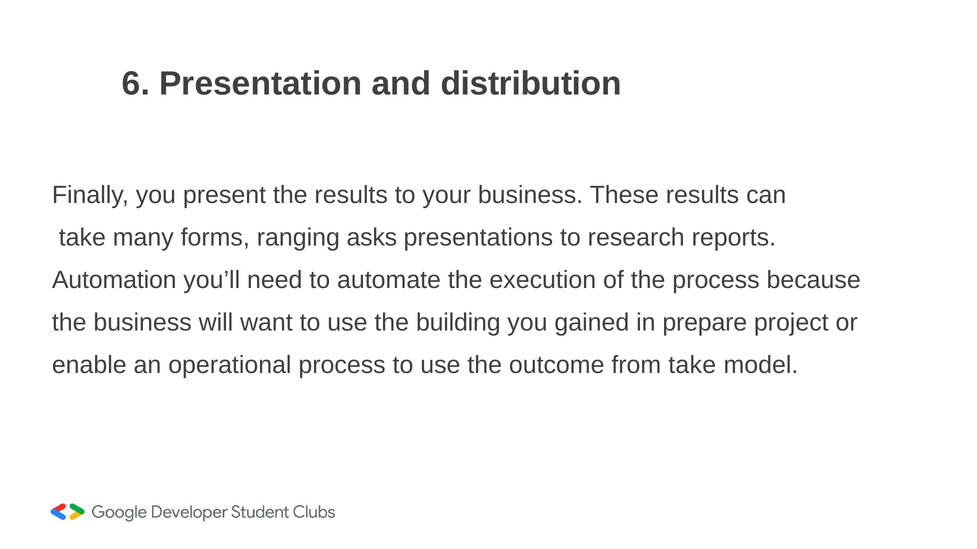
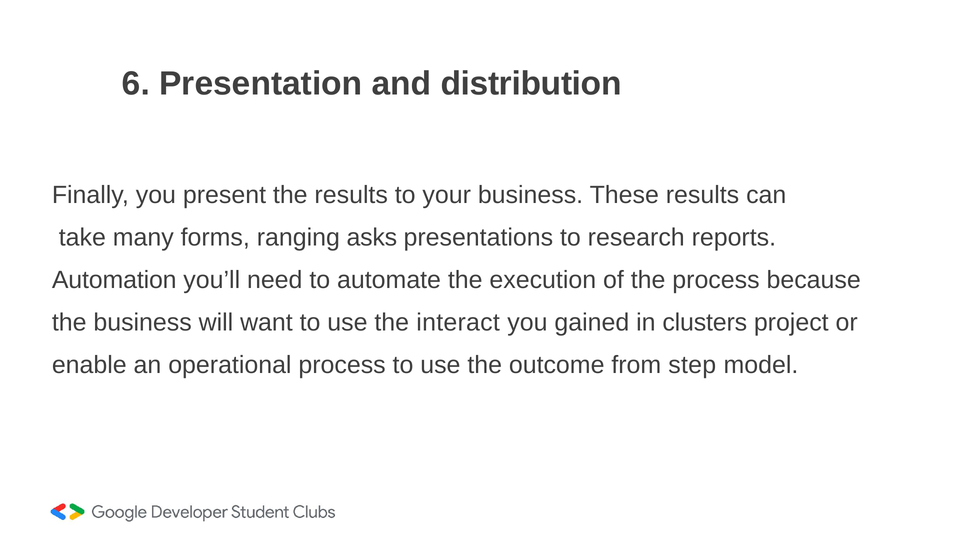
building: building -> interact
prepare: prepare -> clusters
from take: take -> step
